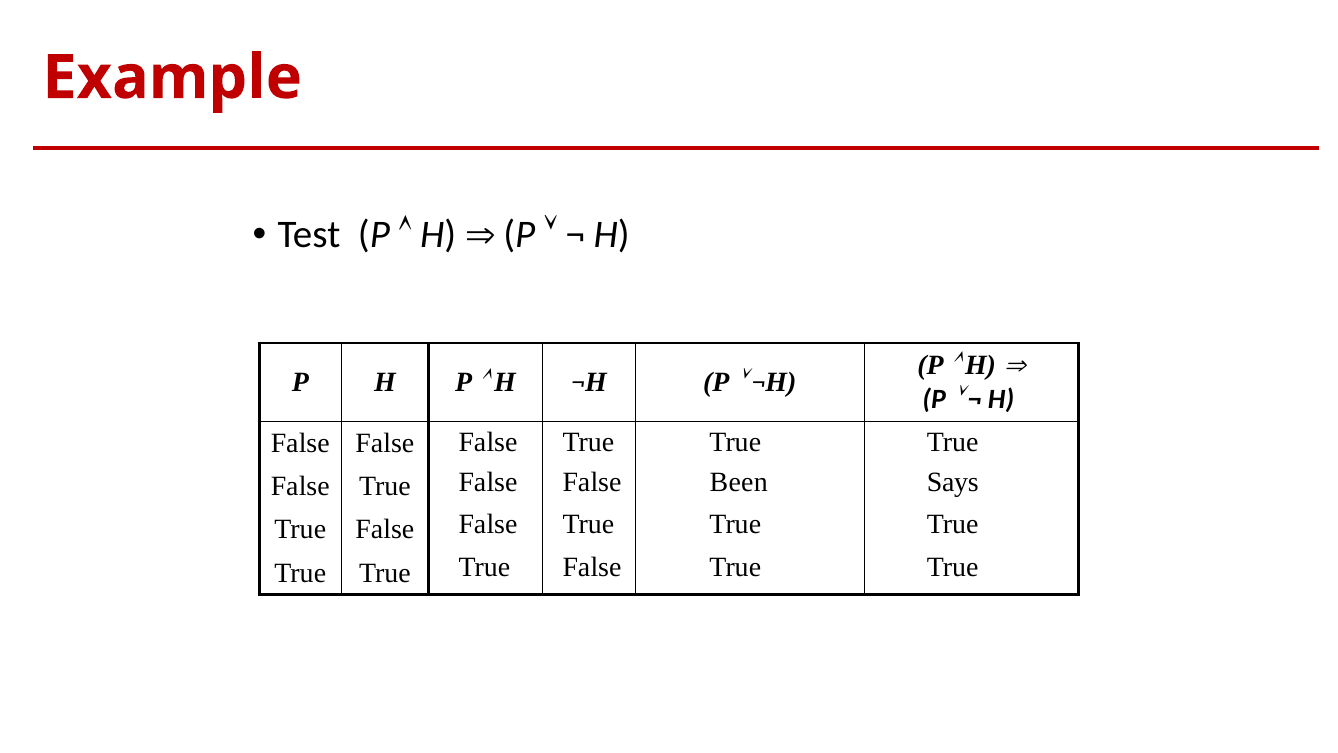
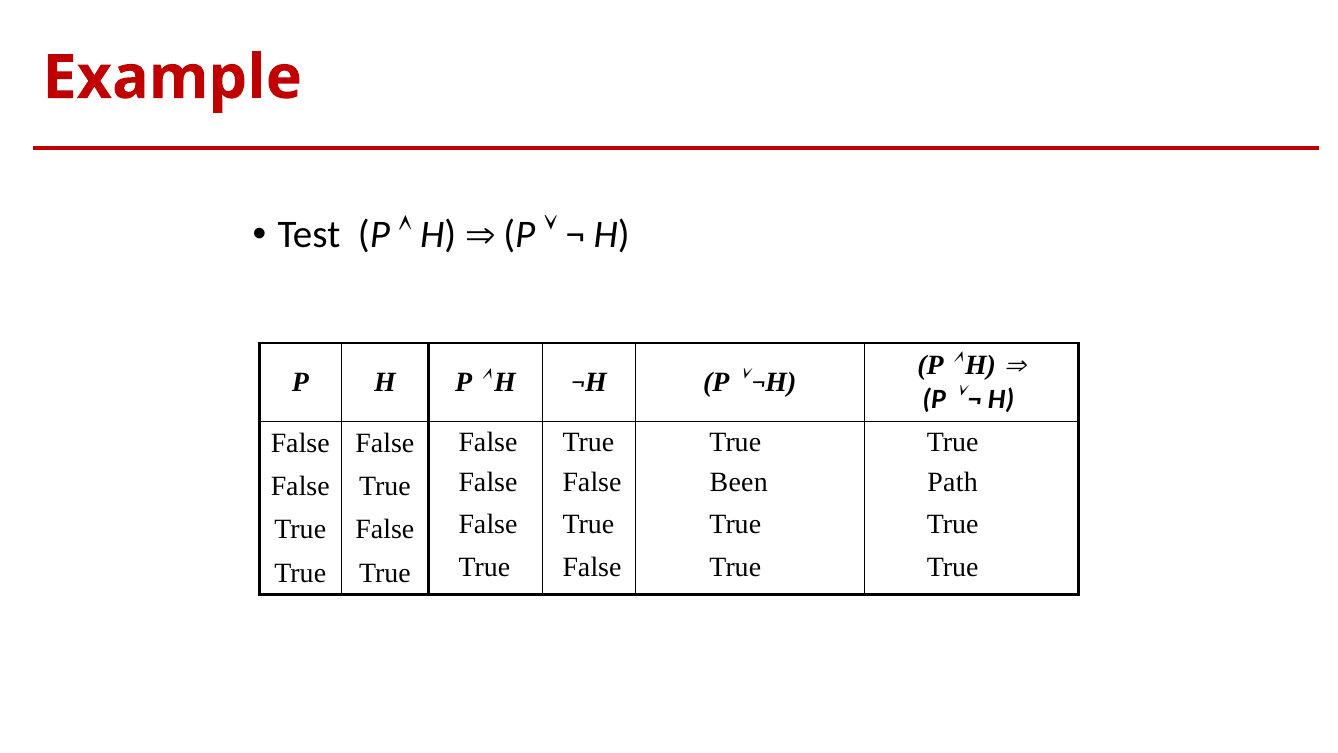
Says: Says -> Path
